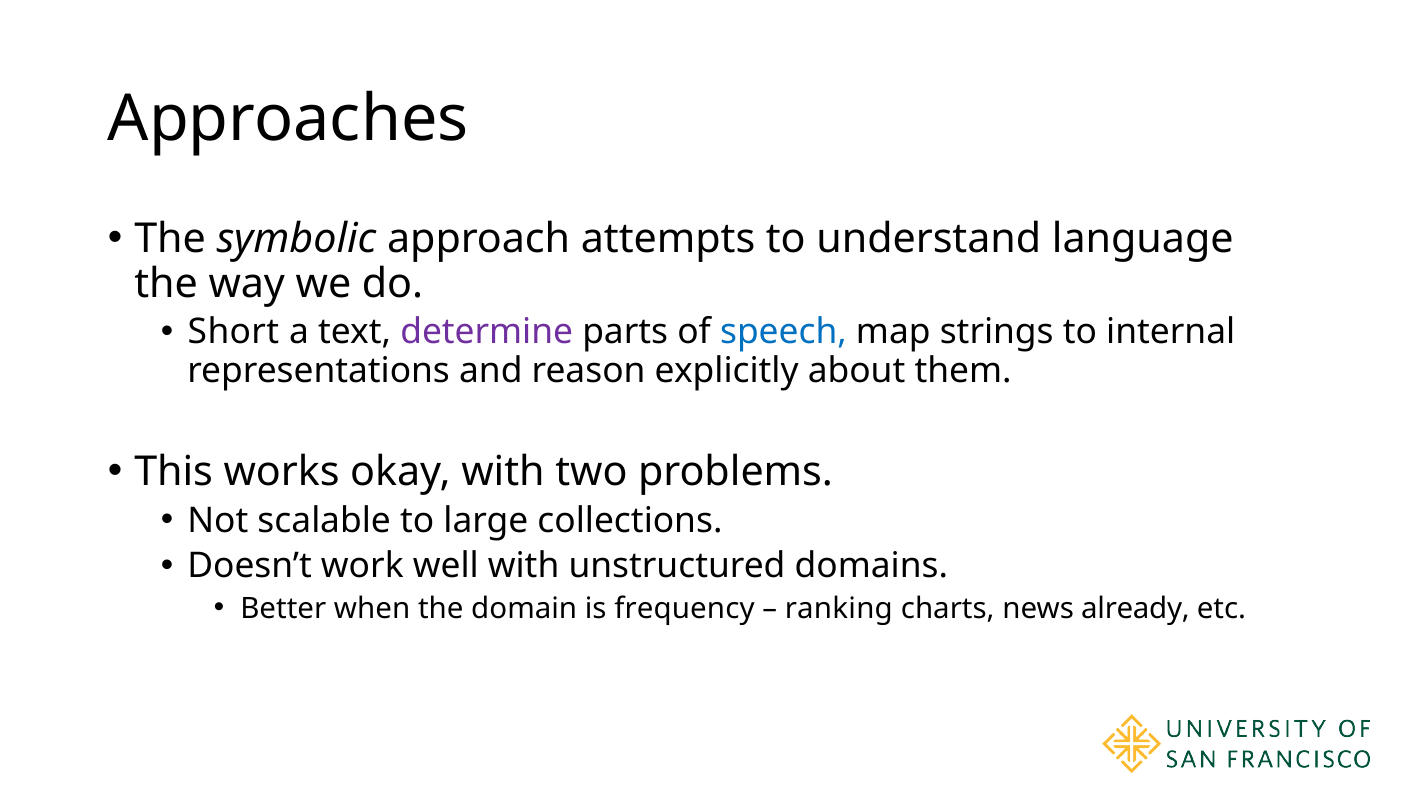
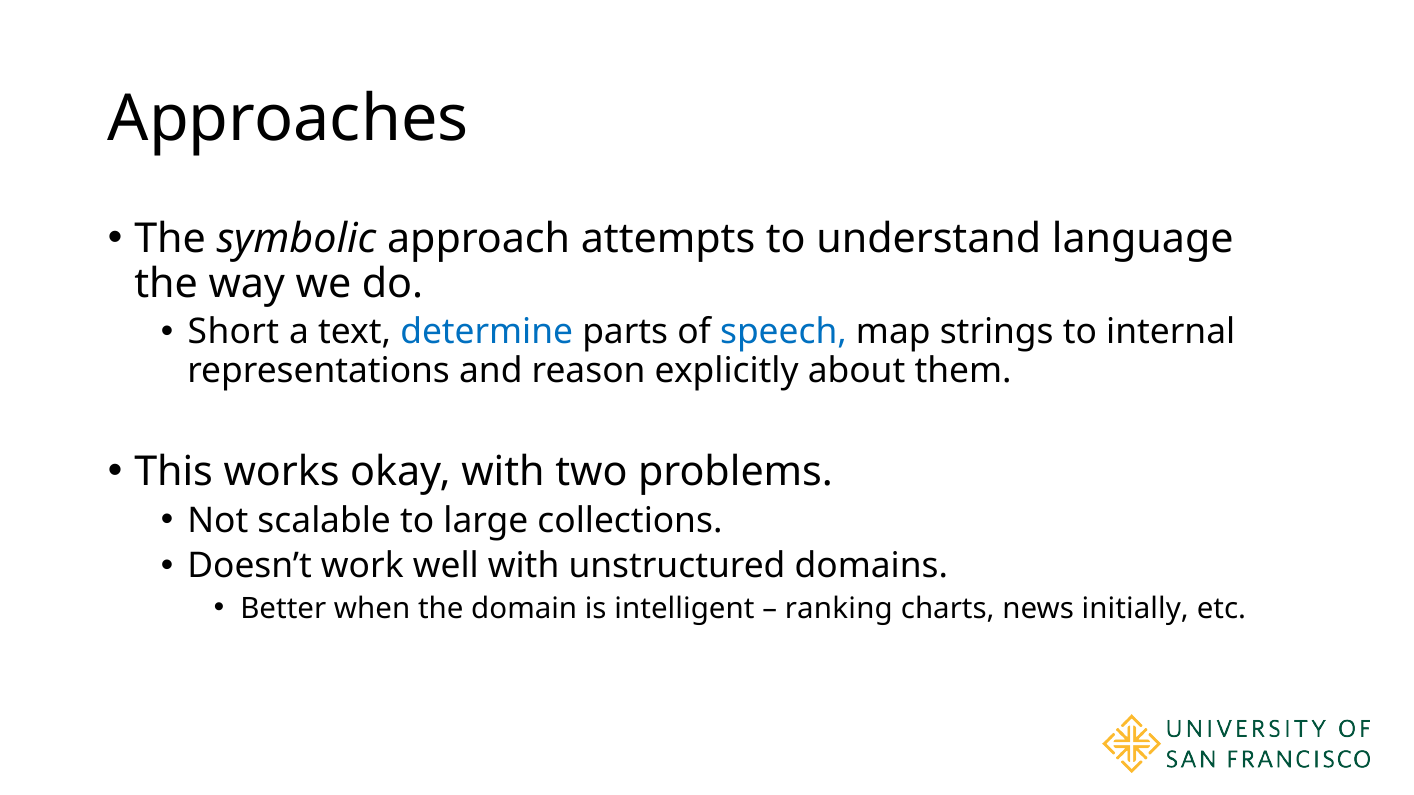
determine colour: purple -> blue
frequency: frequency -> intelligent
already: already -> initially
